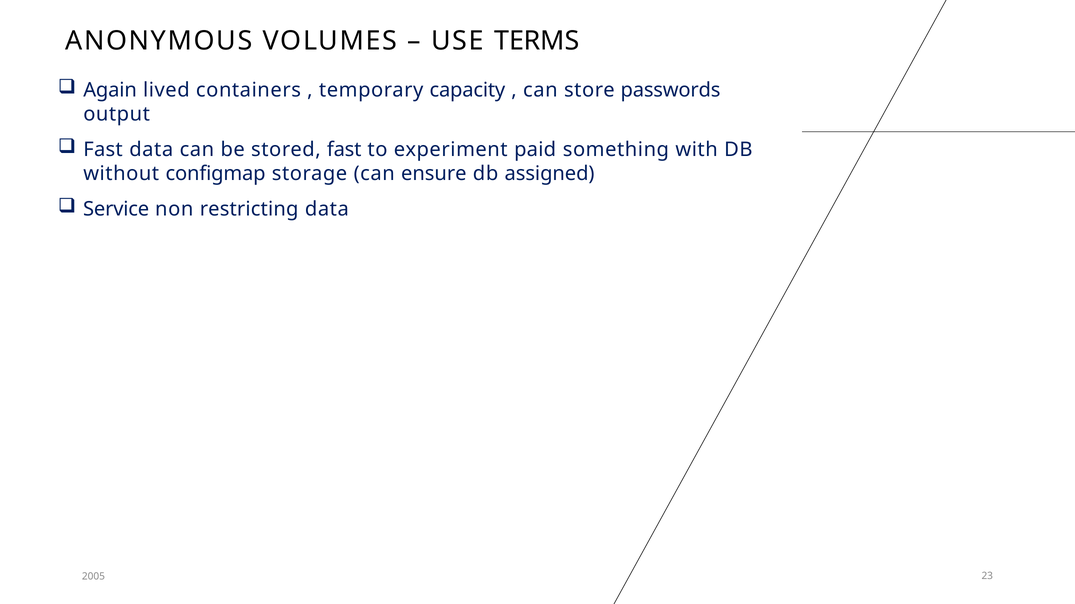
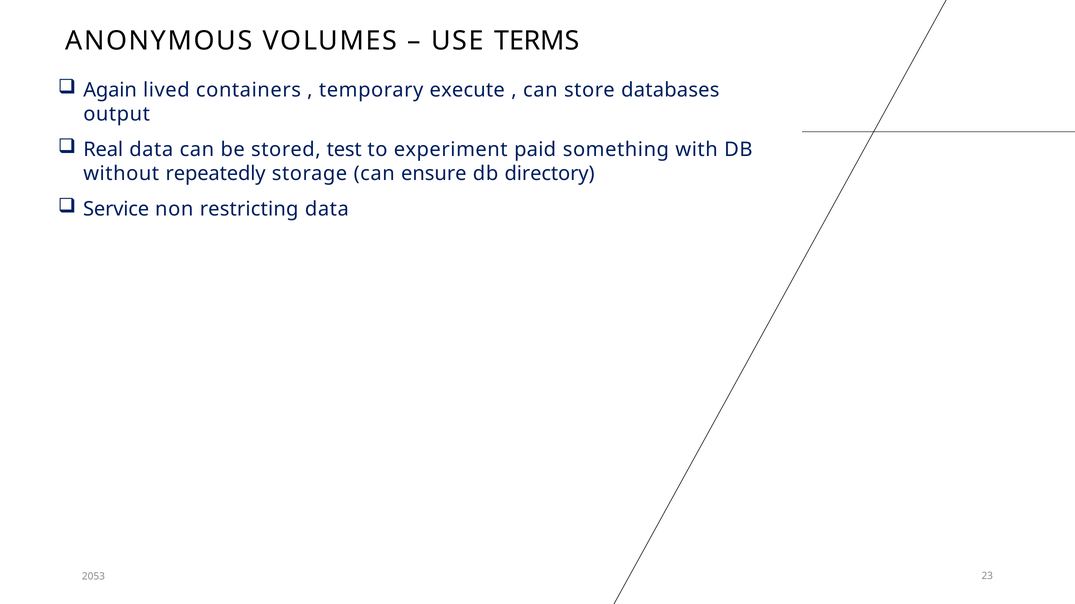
capacity: capacity -> execute
passwords: passwords -> databases
Fast at (103, 150): Fast -> Real
stored fast: fast -> test
configmap: configmap -> repeatedly
assigned: assigned -> directory
2005: 2005 -> 2053
